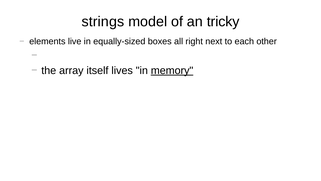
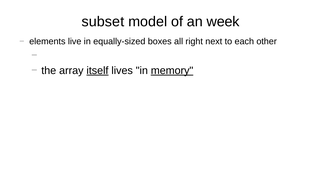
strings: strings -> subset
tricky: tricky -> week
itself underline: none -> present
